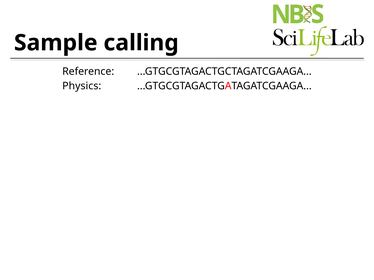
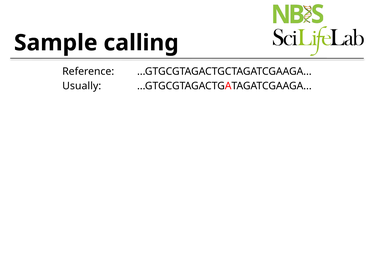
Physics: Physics -> Usually
